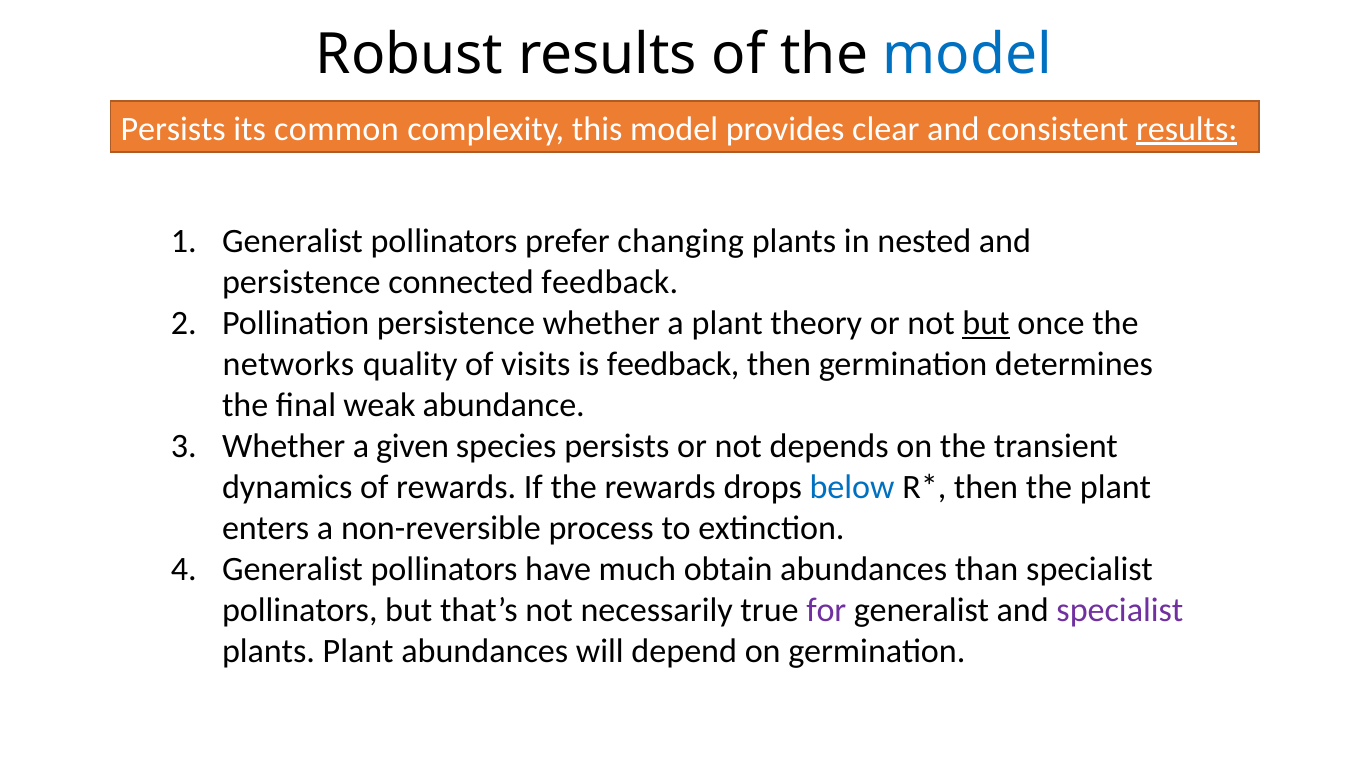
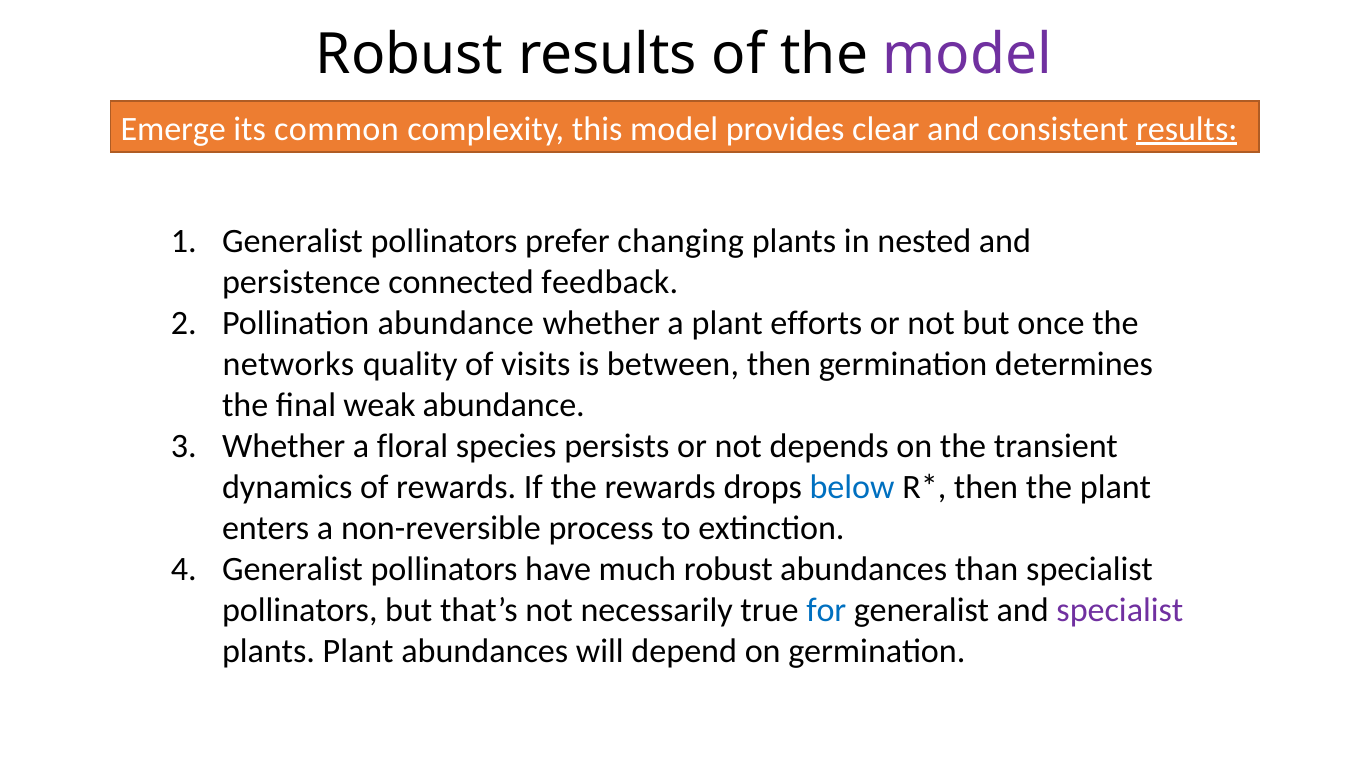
model at (967, 55) colour: blue -> purple
Persists at (173, 129): Persists -> Emerge
Pollination persistence: persistence -> abundance
theory: theory -> efforts
but at (986, 323) underline: present -> none
is feedback: feedback -> between
given: given -> floral
much obtain: obtain -> robust
for colour: purple -> blue
